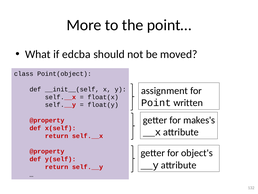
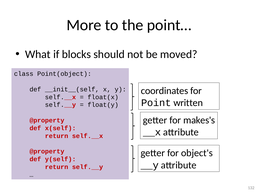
edcba: edcba -> blocks
assignment: assignment -> coordinates
